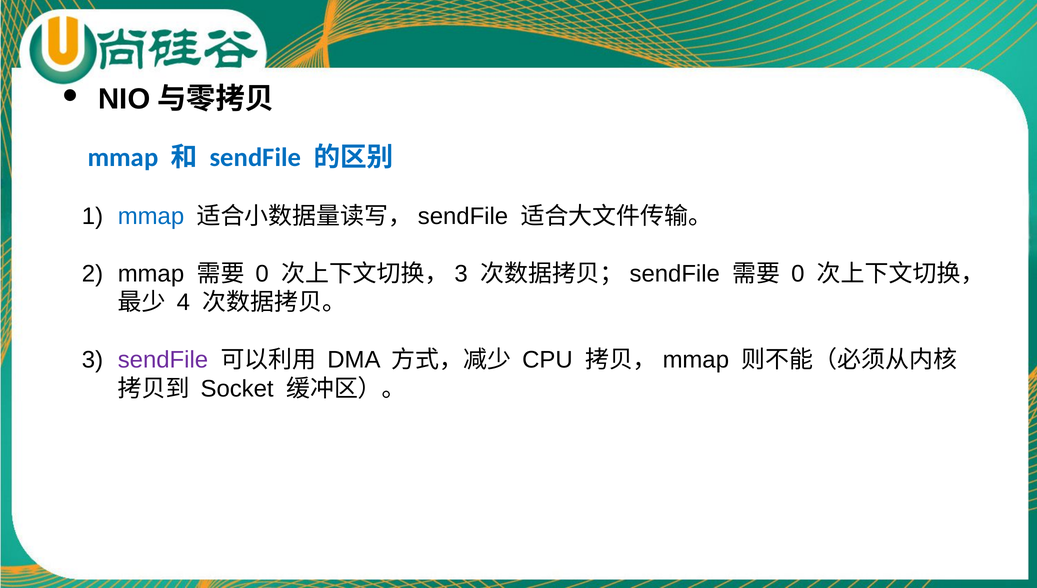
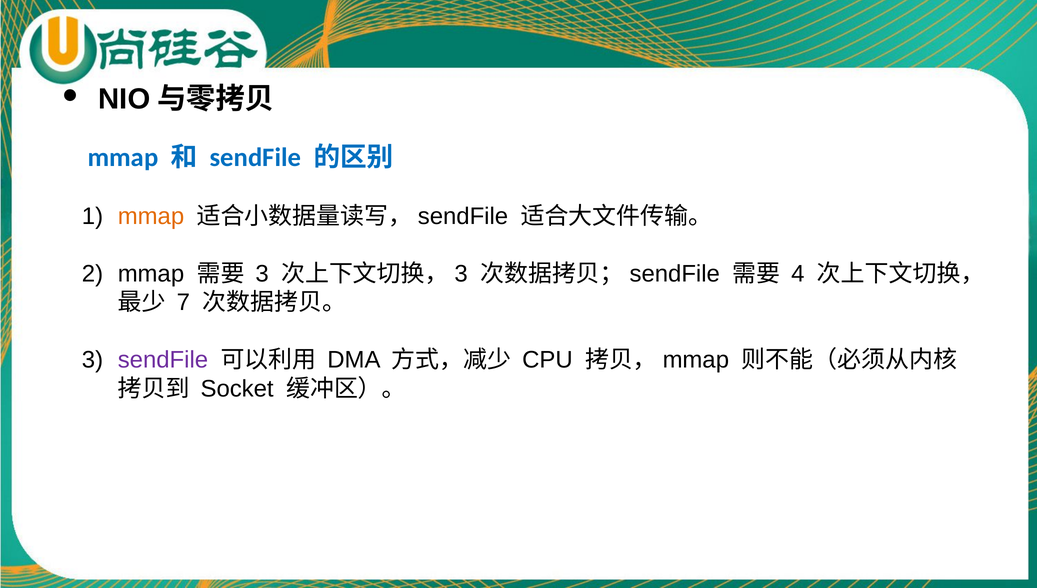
mmap at (151, 216) colour: blue -> orange
0 at (262, 274): 0 -> 3
0 at (798, 274): 0 -> 4
4: 4 -> 7
